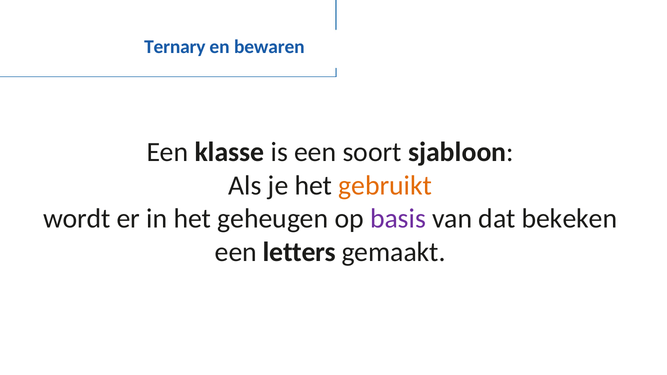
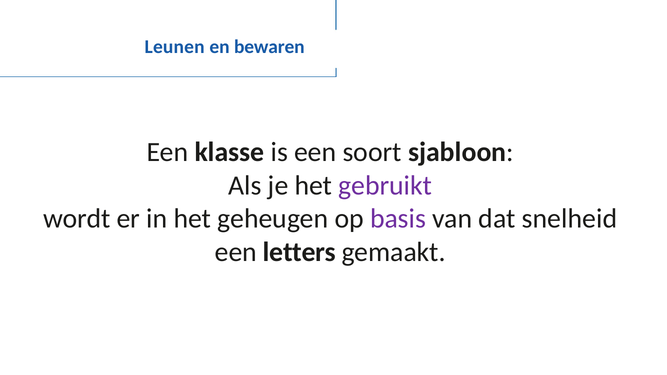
Ternary: Ternary -> Leunen
gebruikt colour: orange -> purple
bekeken: bekeken -> snelheid
